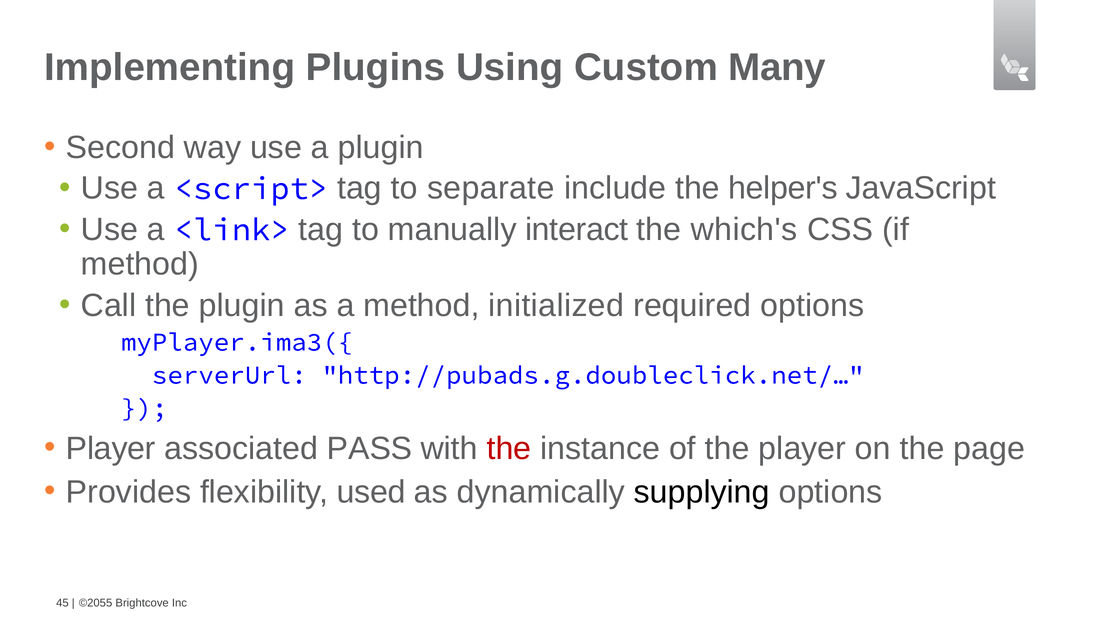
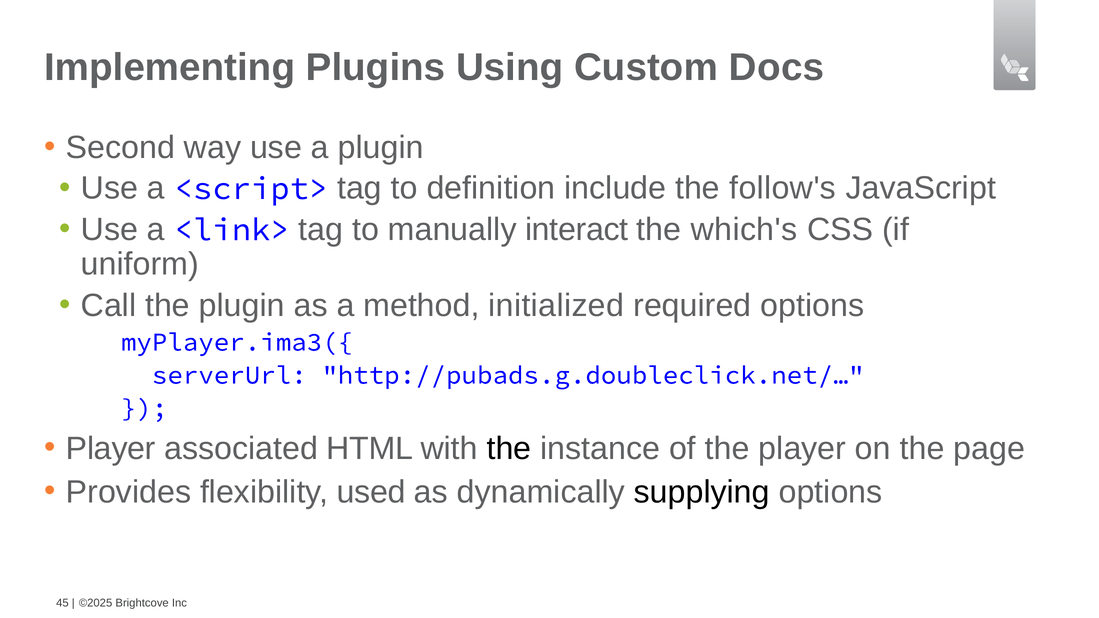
Many: Many -> Docs
separate: separate -> definition
helper's: helper's -> follow's
method at (140, 264): method -> uniform
PASS: PASS -> HTML
the at (509, 449) colour: red -> black
©2055: ©2055 -> ©2025
